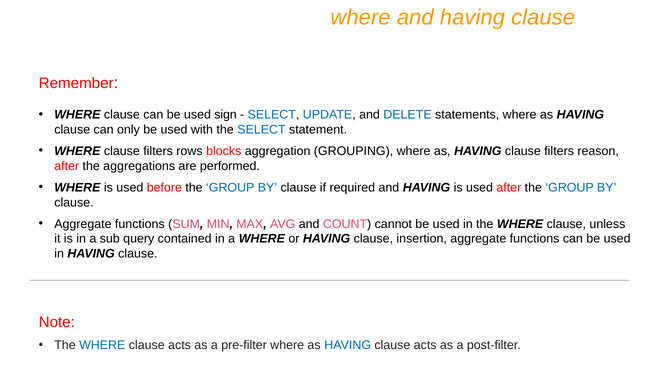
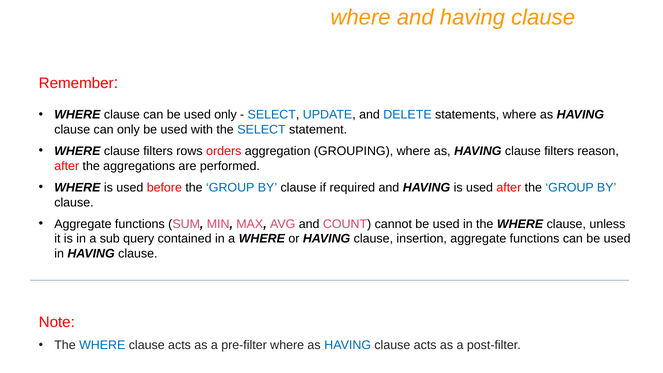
used sign: sign -> only
blocks: blocks -> orders
